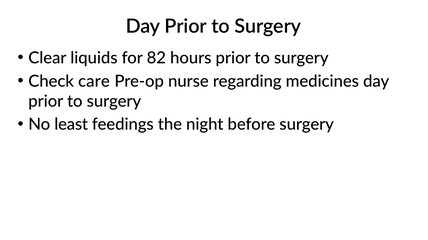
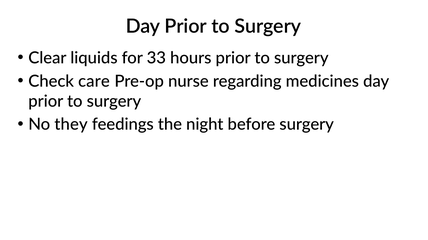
82: 82 -> 33
least: least -> they
